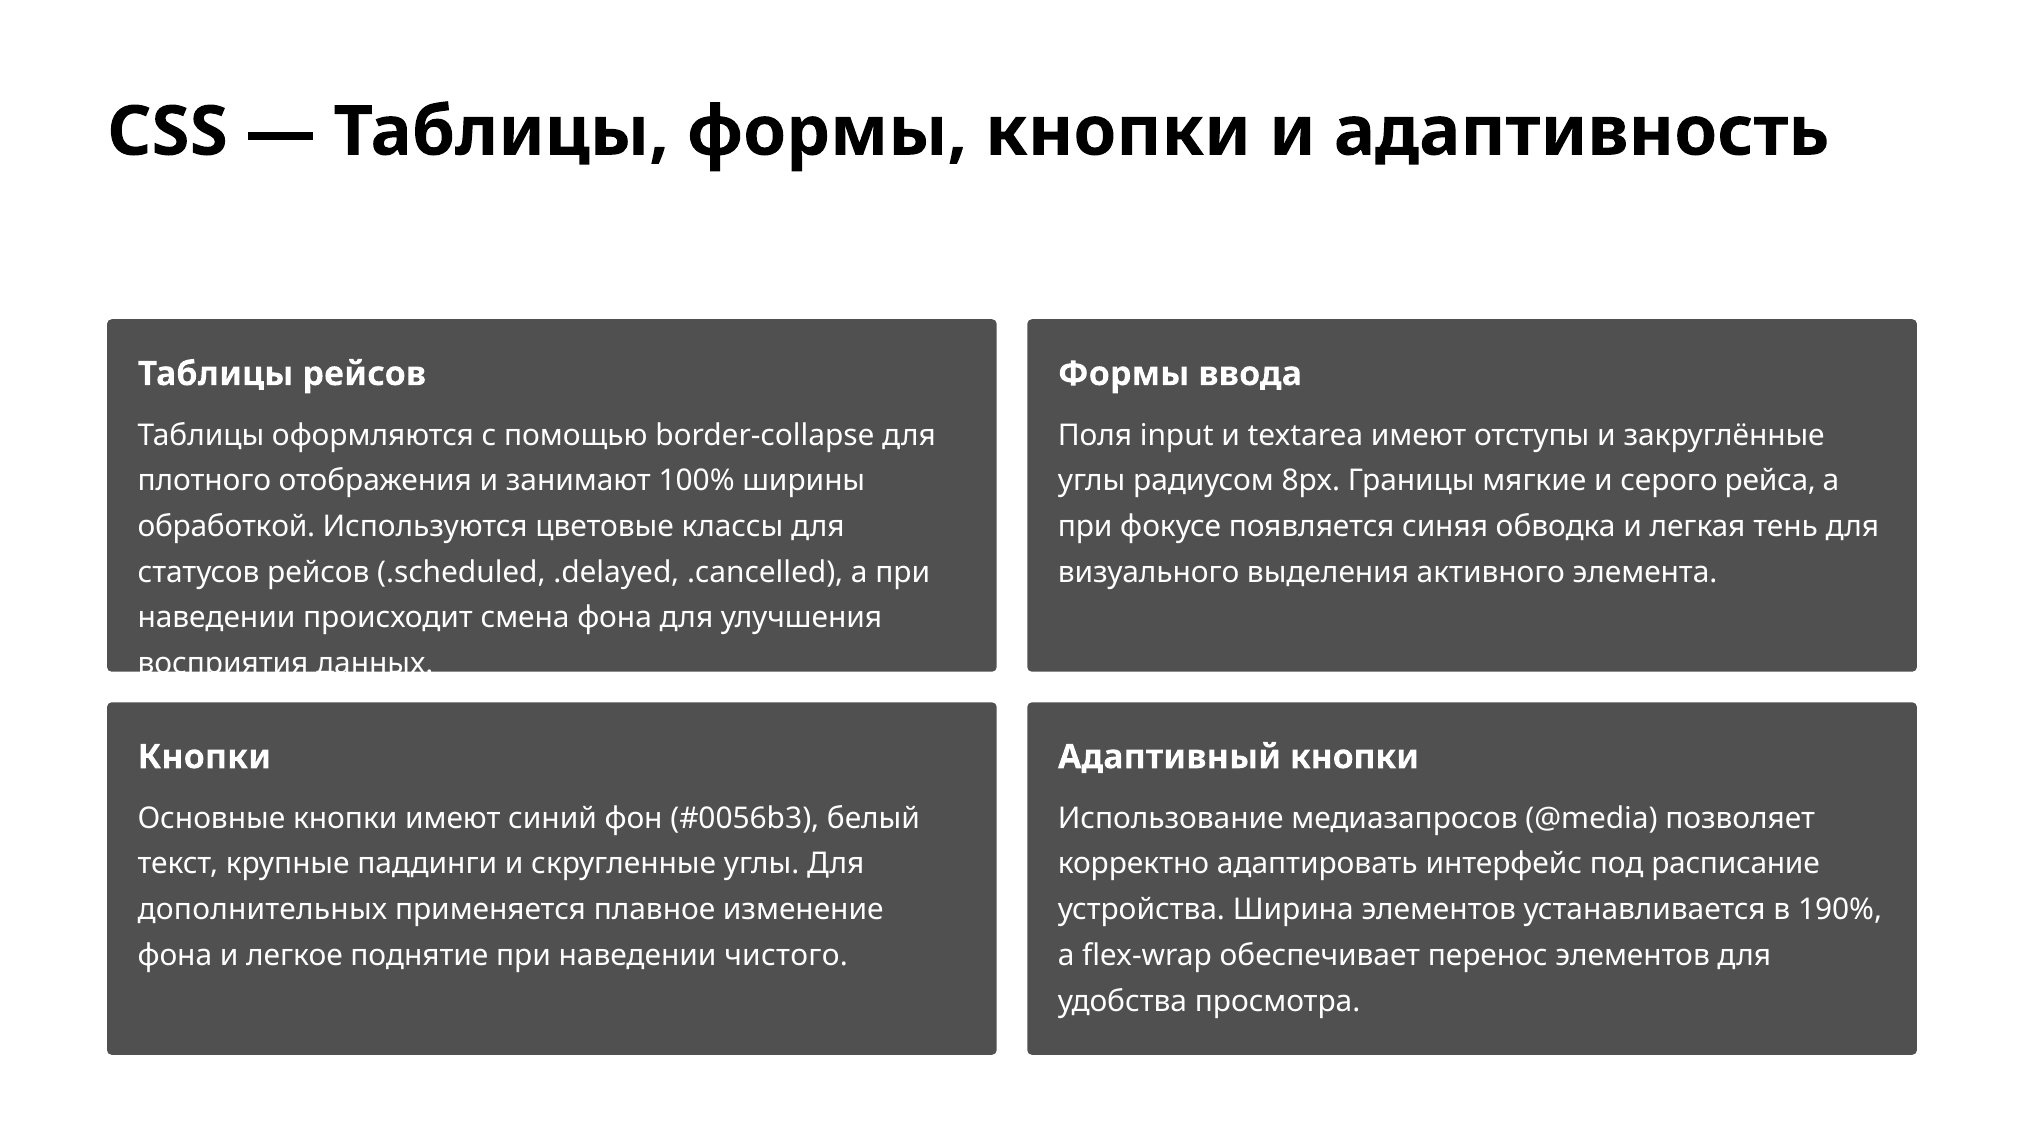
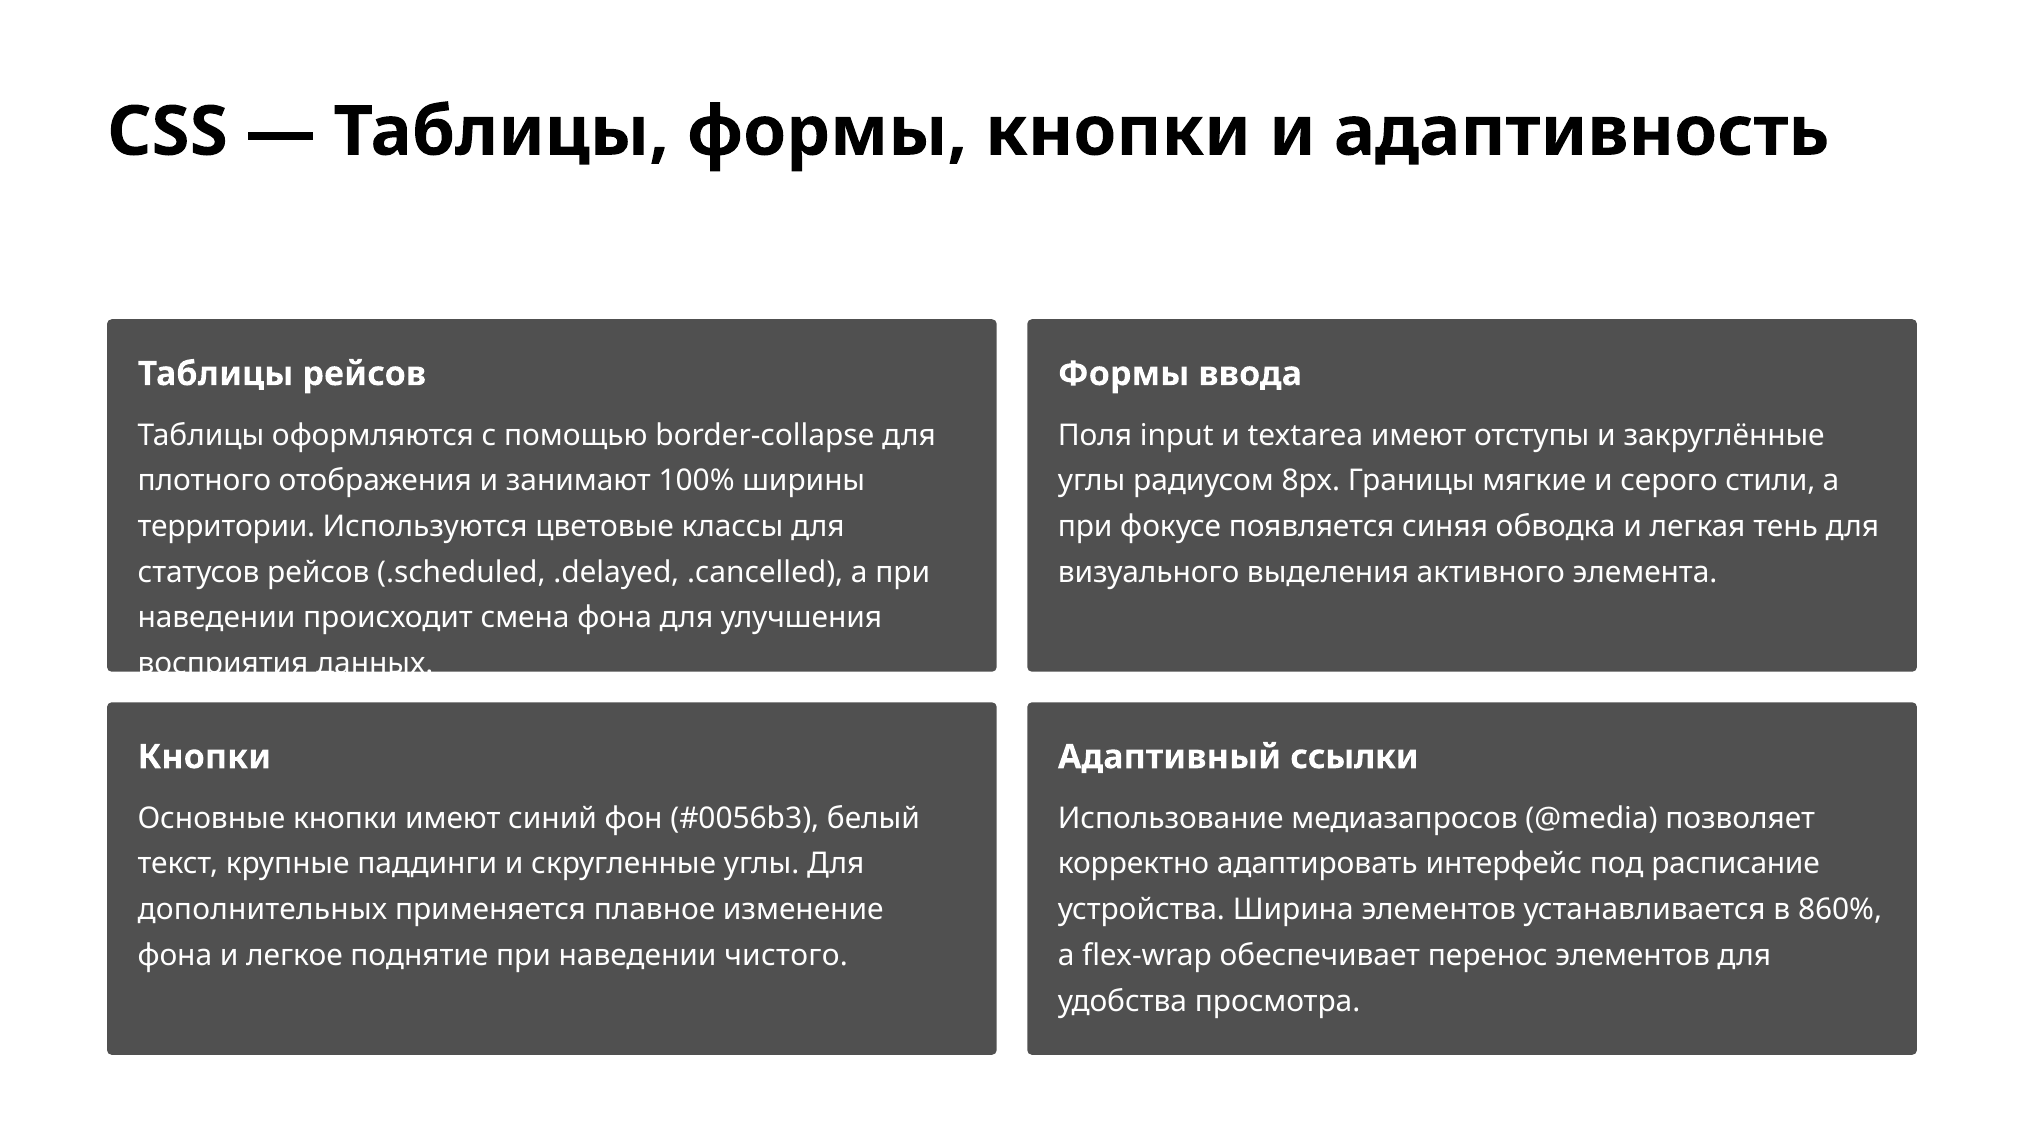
рейса: рейса -> стили
обработкой: обработкой -> территории
Адаптивный кнопки: кнопки -> ссылки
190%: 190% -> 860%
